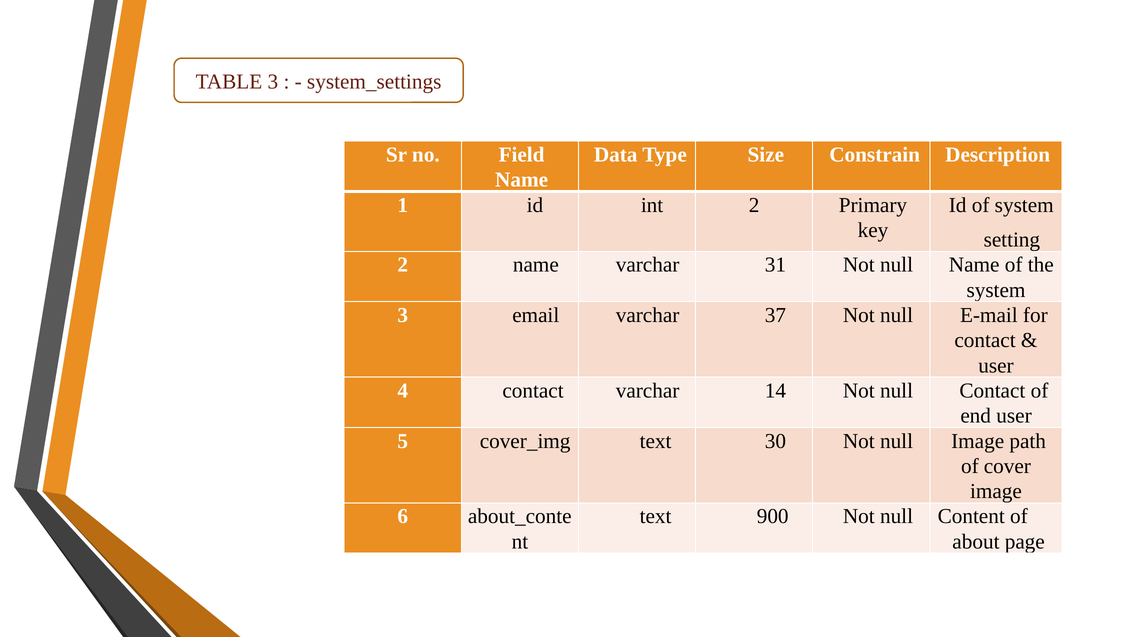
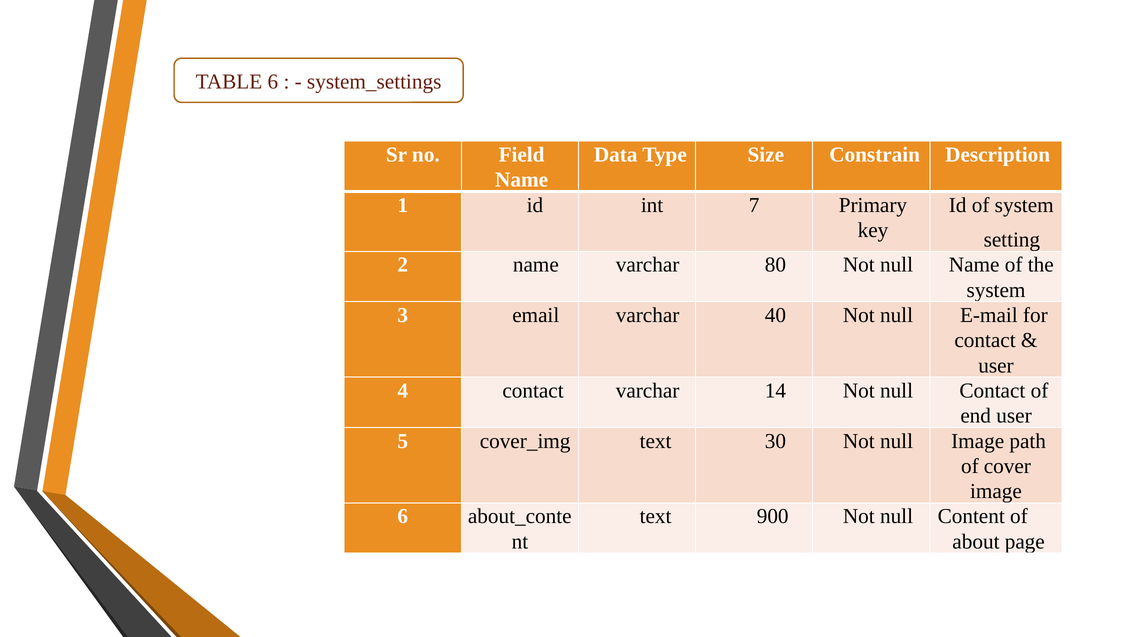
TABLE 3: 3 -> 6
int 2: 2 -> 7
31: 31 -> 80
37: 37 -> 40
